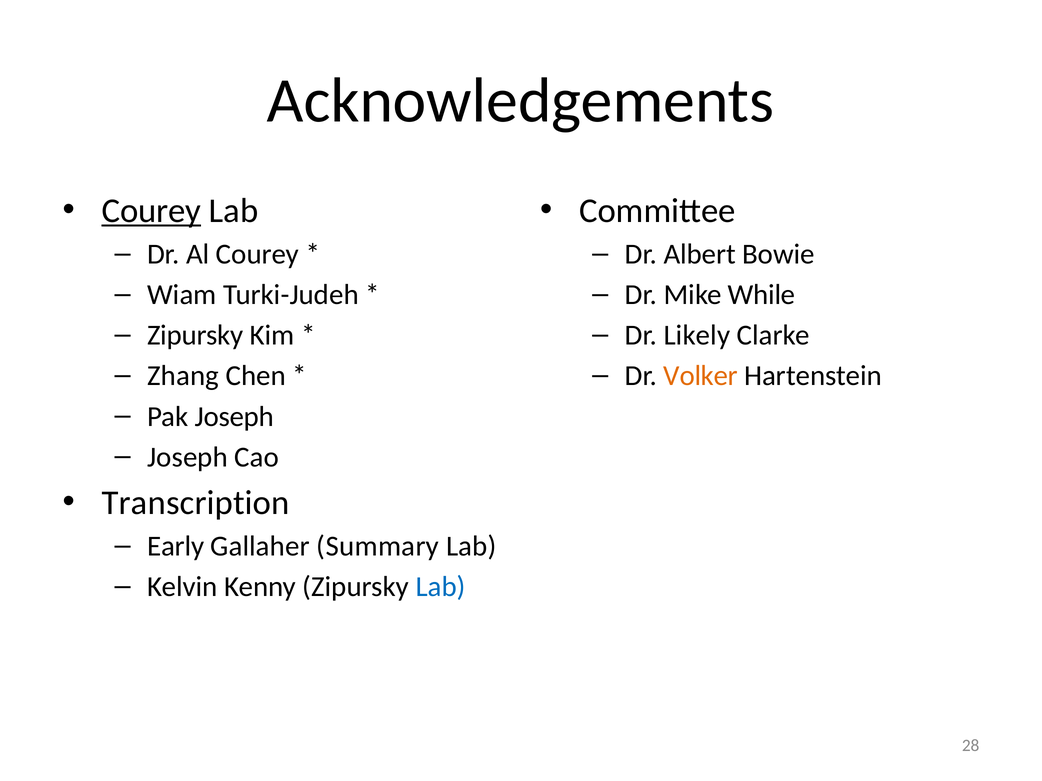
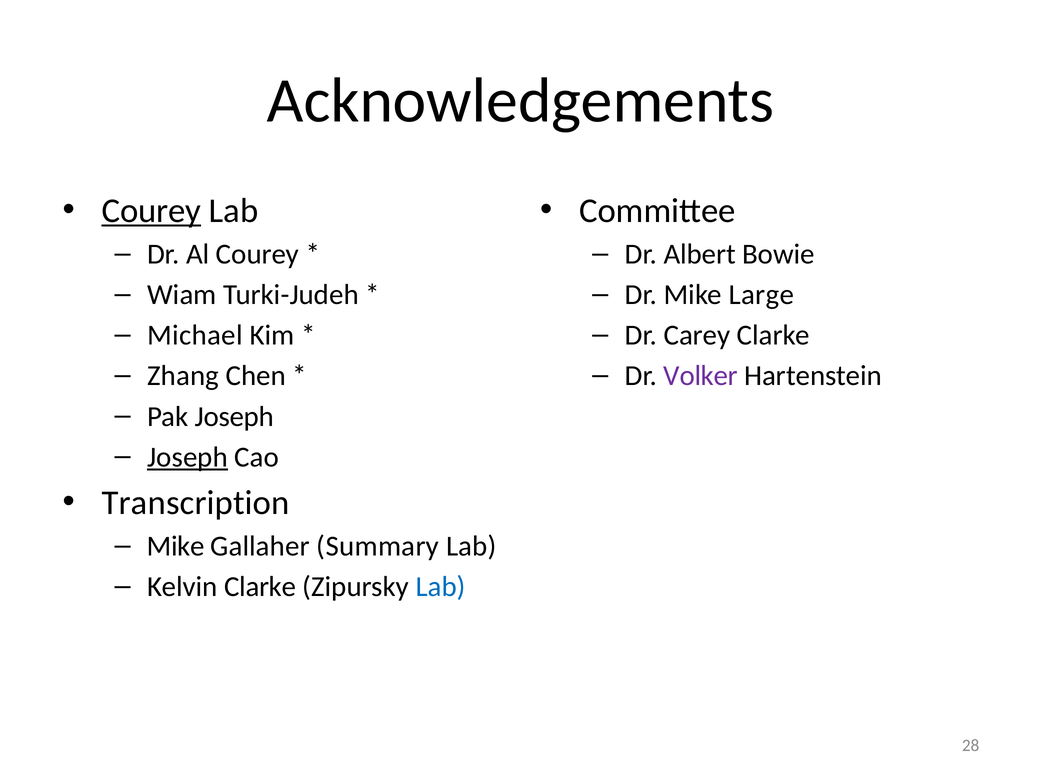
While: While -> Large
Zipursky at (195, 336): Zipursky -> Michael
Likely: Likely -> Carey
Volker colour: orange -> purple
Joseph at (188, 457) underline: none -> present
Early at (176, 547): Early -> Mike
Kelvin Kenny: Kenny -> Clarke
